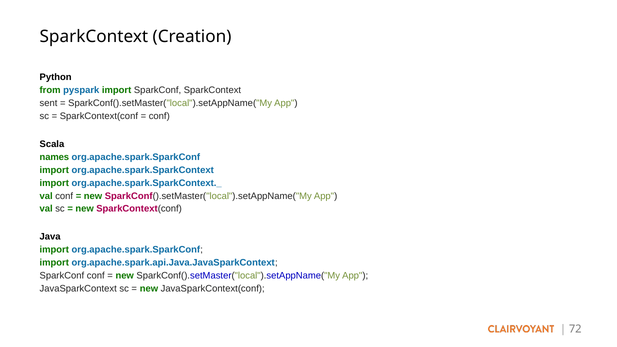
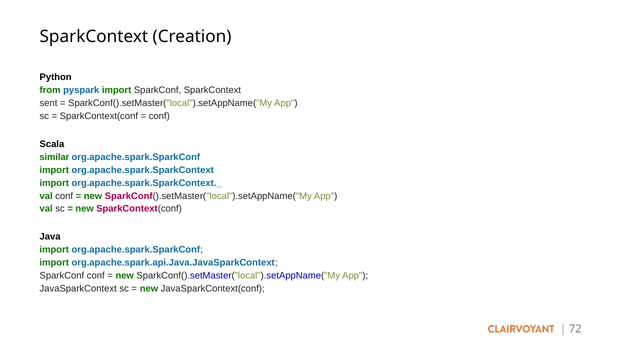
names: names -> similar
